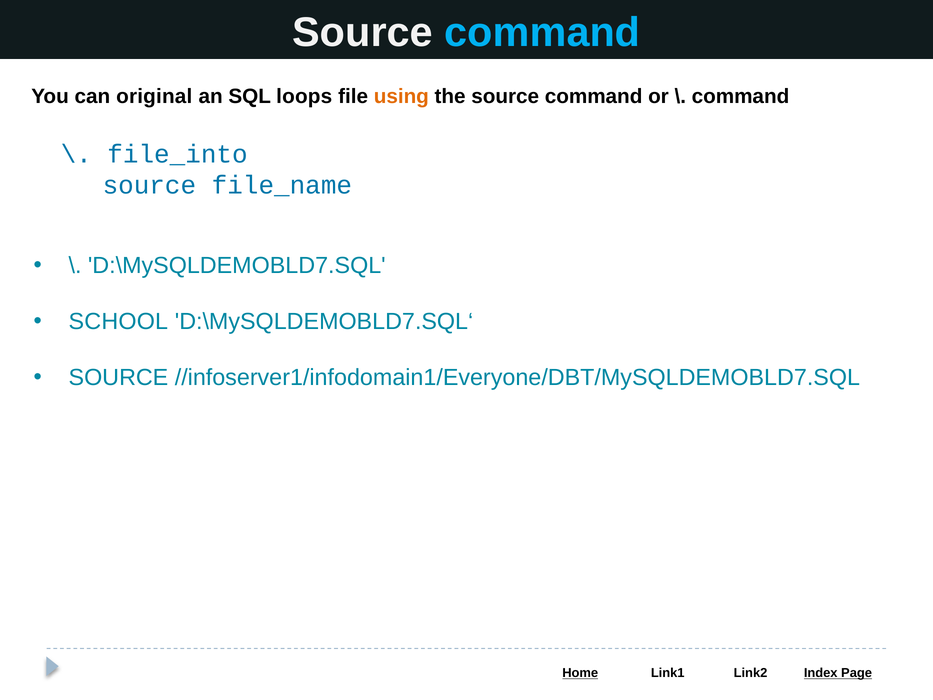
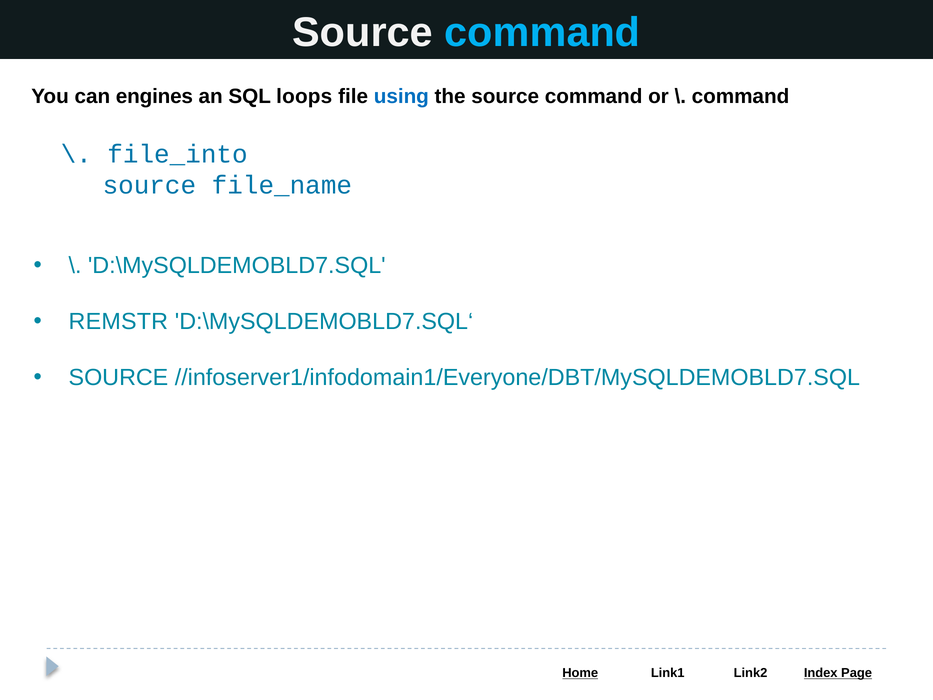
original: original -> engines
using colour: orange -> blue
SCHOOL: SCHOOL -> REMSTR
